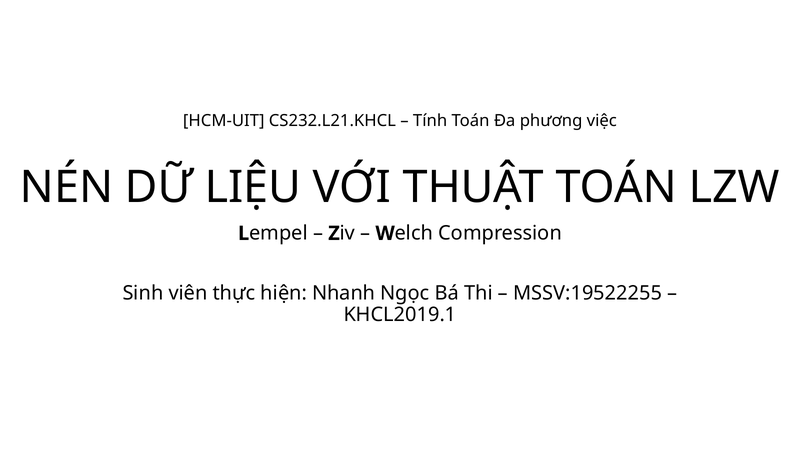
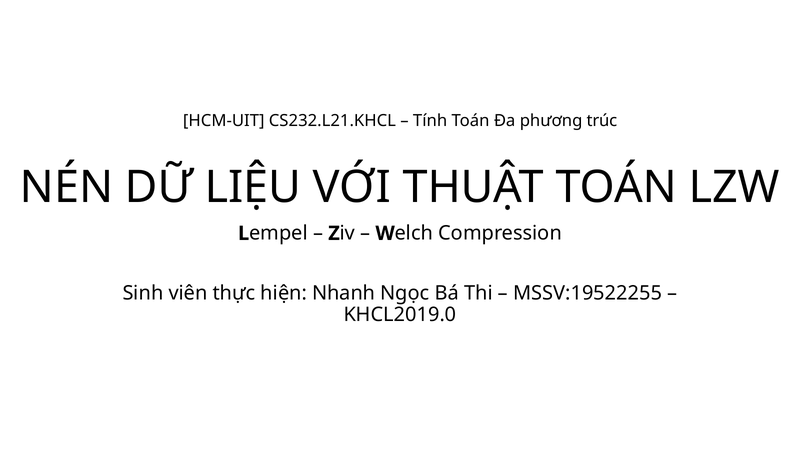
việc: việc -> trúc
KHCL2019.1: KHCL2019.1 -> KHCL2019.0
